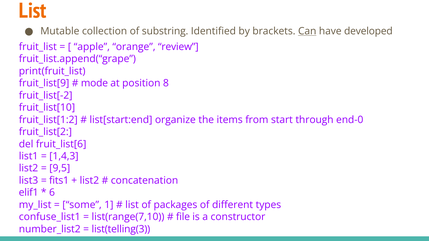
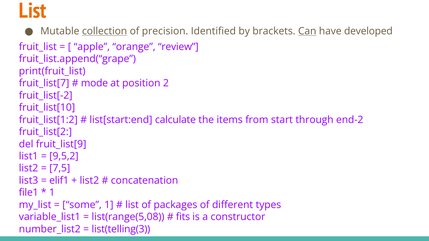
collection underline: none -> present
substring: substring -> precision
fruit_list[9: fruit_list[9 -> fruit_list[7
8: 8 -> 2
organize: organize -> calculate
end-0: end-0 -> end-2
fruit_list[6: fruit_list[6 -> fruit_list[9
1,4,3: 1,4,3 -> 9,5,2
9,5: 9,5 -> 7,5
fits1: fits1 -> elif1
elif1: elif1 -> file1
6 at (52, 193): 6 -> 1
confuse_list1: confuse_list1 -> variable_list1
list(range(7,10: list(range(7,10 -> list(range(5,08
file: file -> fits
